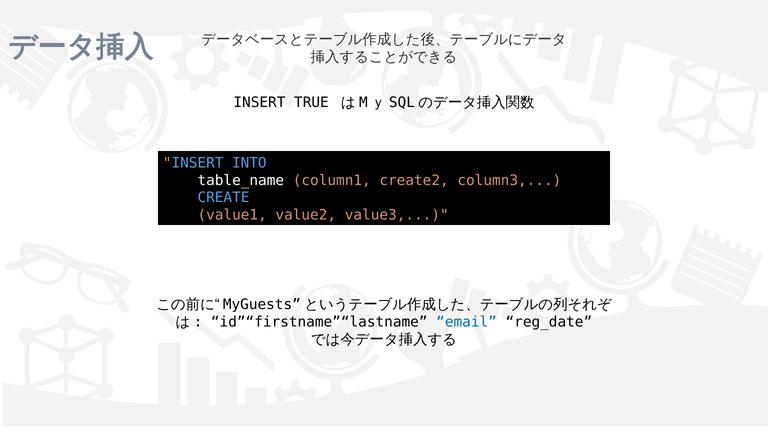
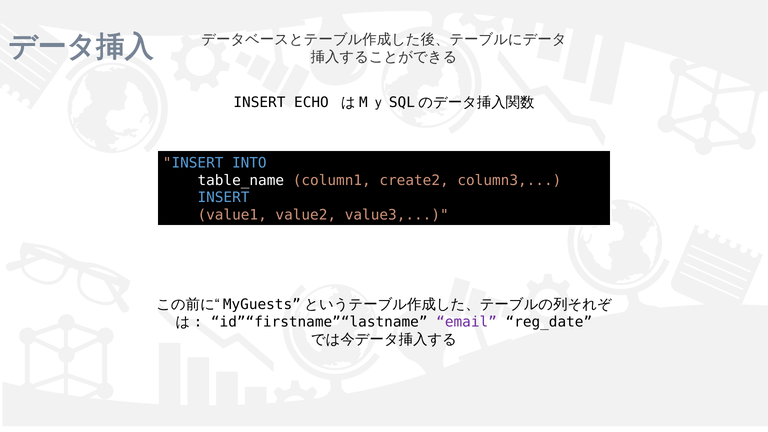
TRUE: TRUE -> ECHO
CREATE at (223, 198): CREATE -> INSERT
email colour: blue -> purple
